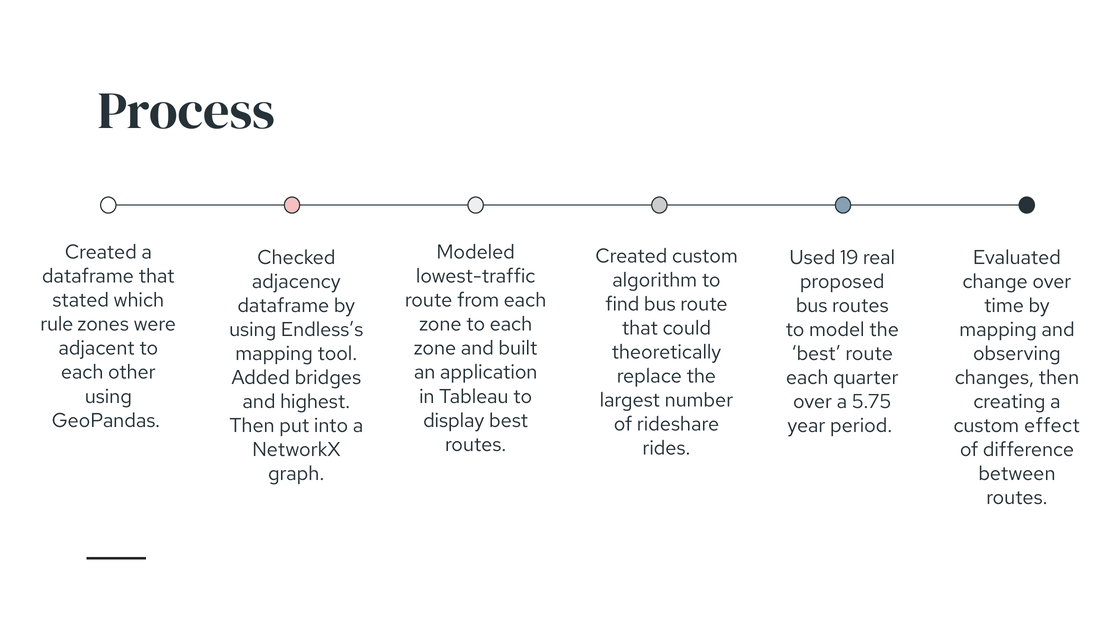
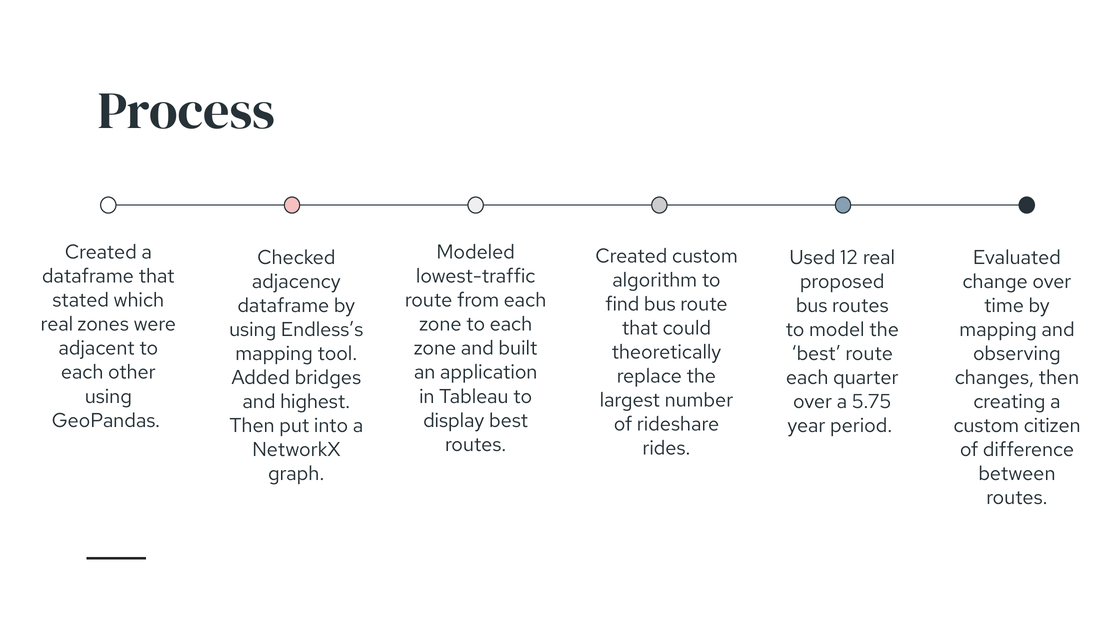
19: 19 -> 12
rule at (57, 324): rule -> real
effect: effect -> citizen
